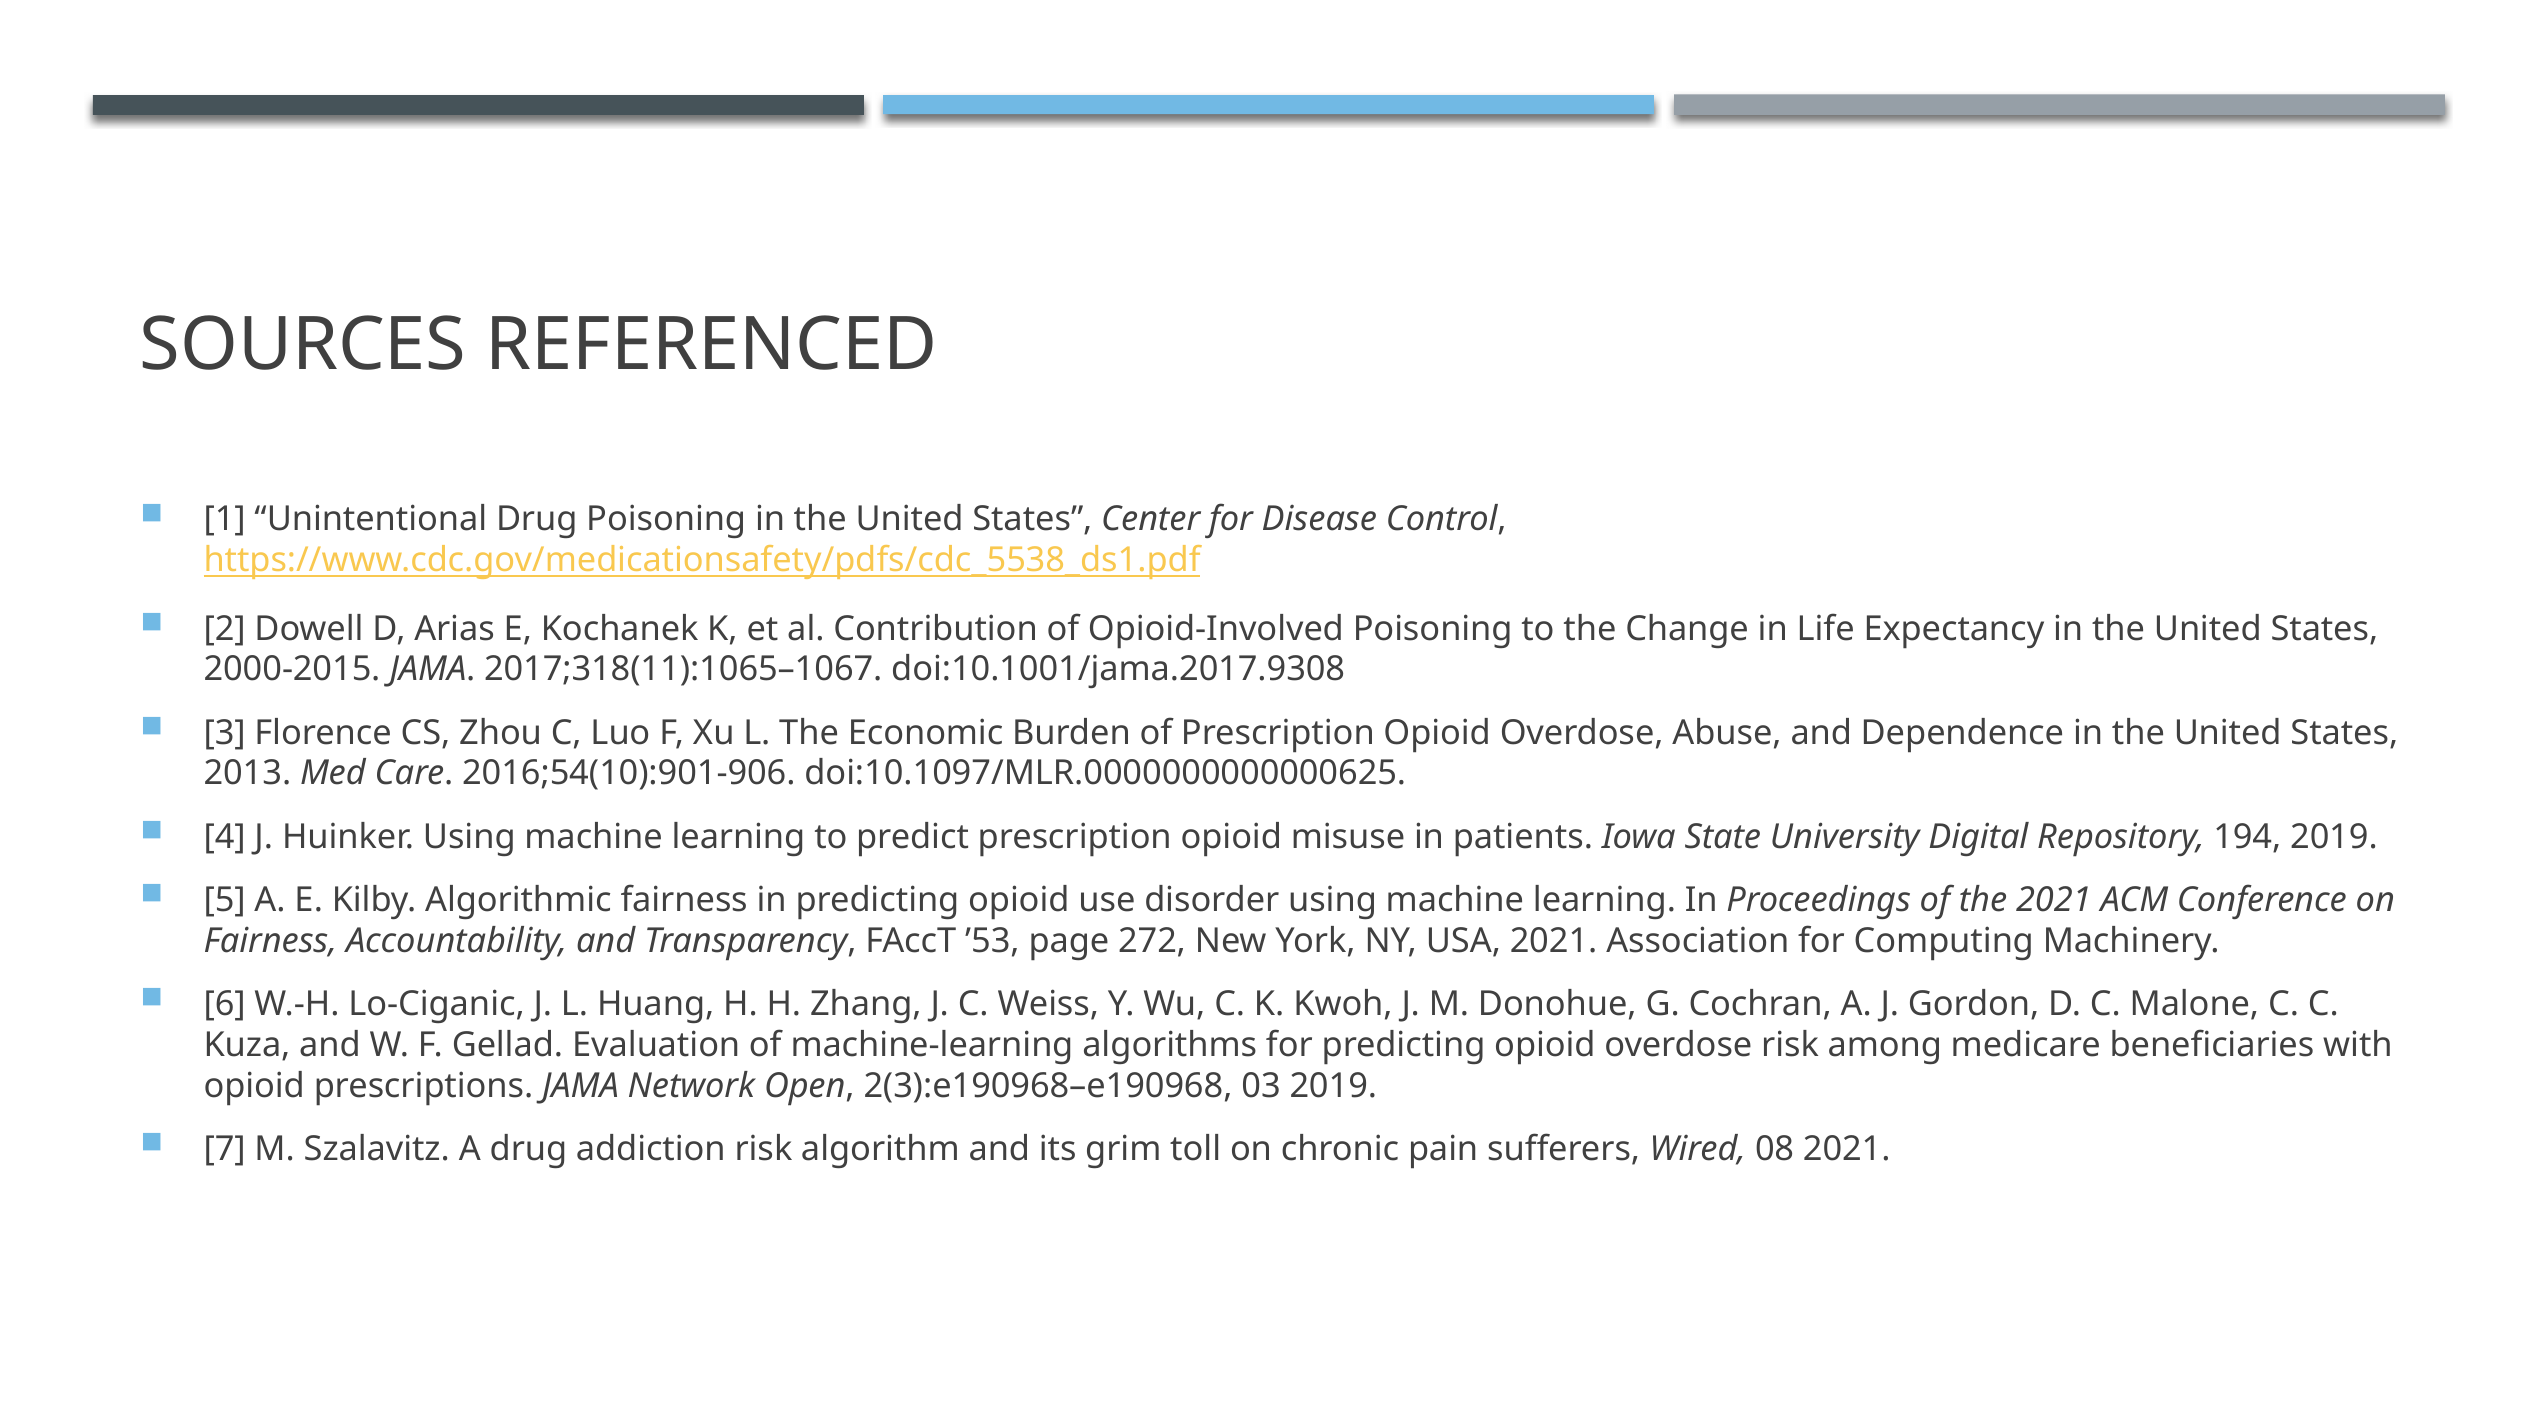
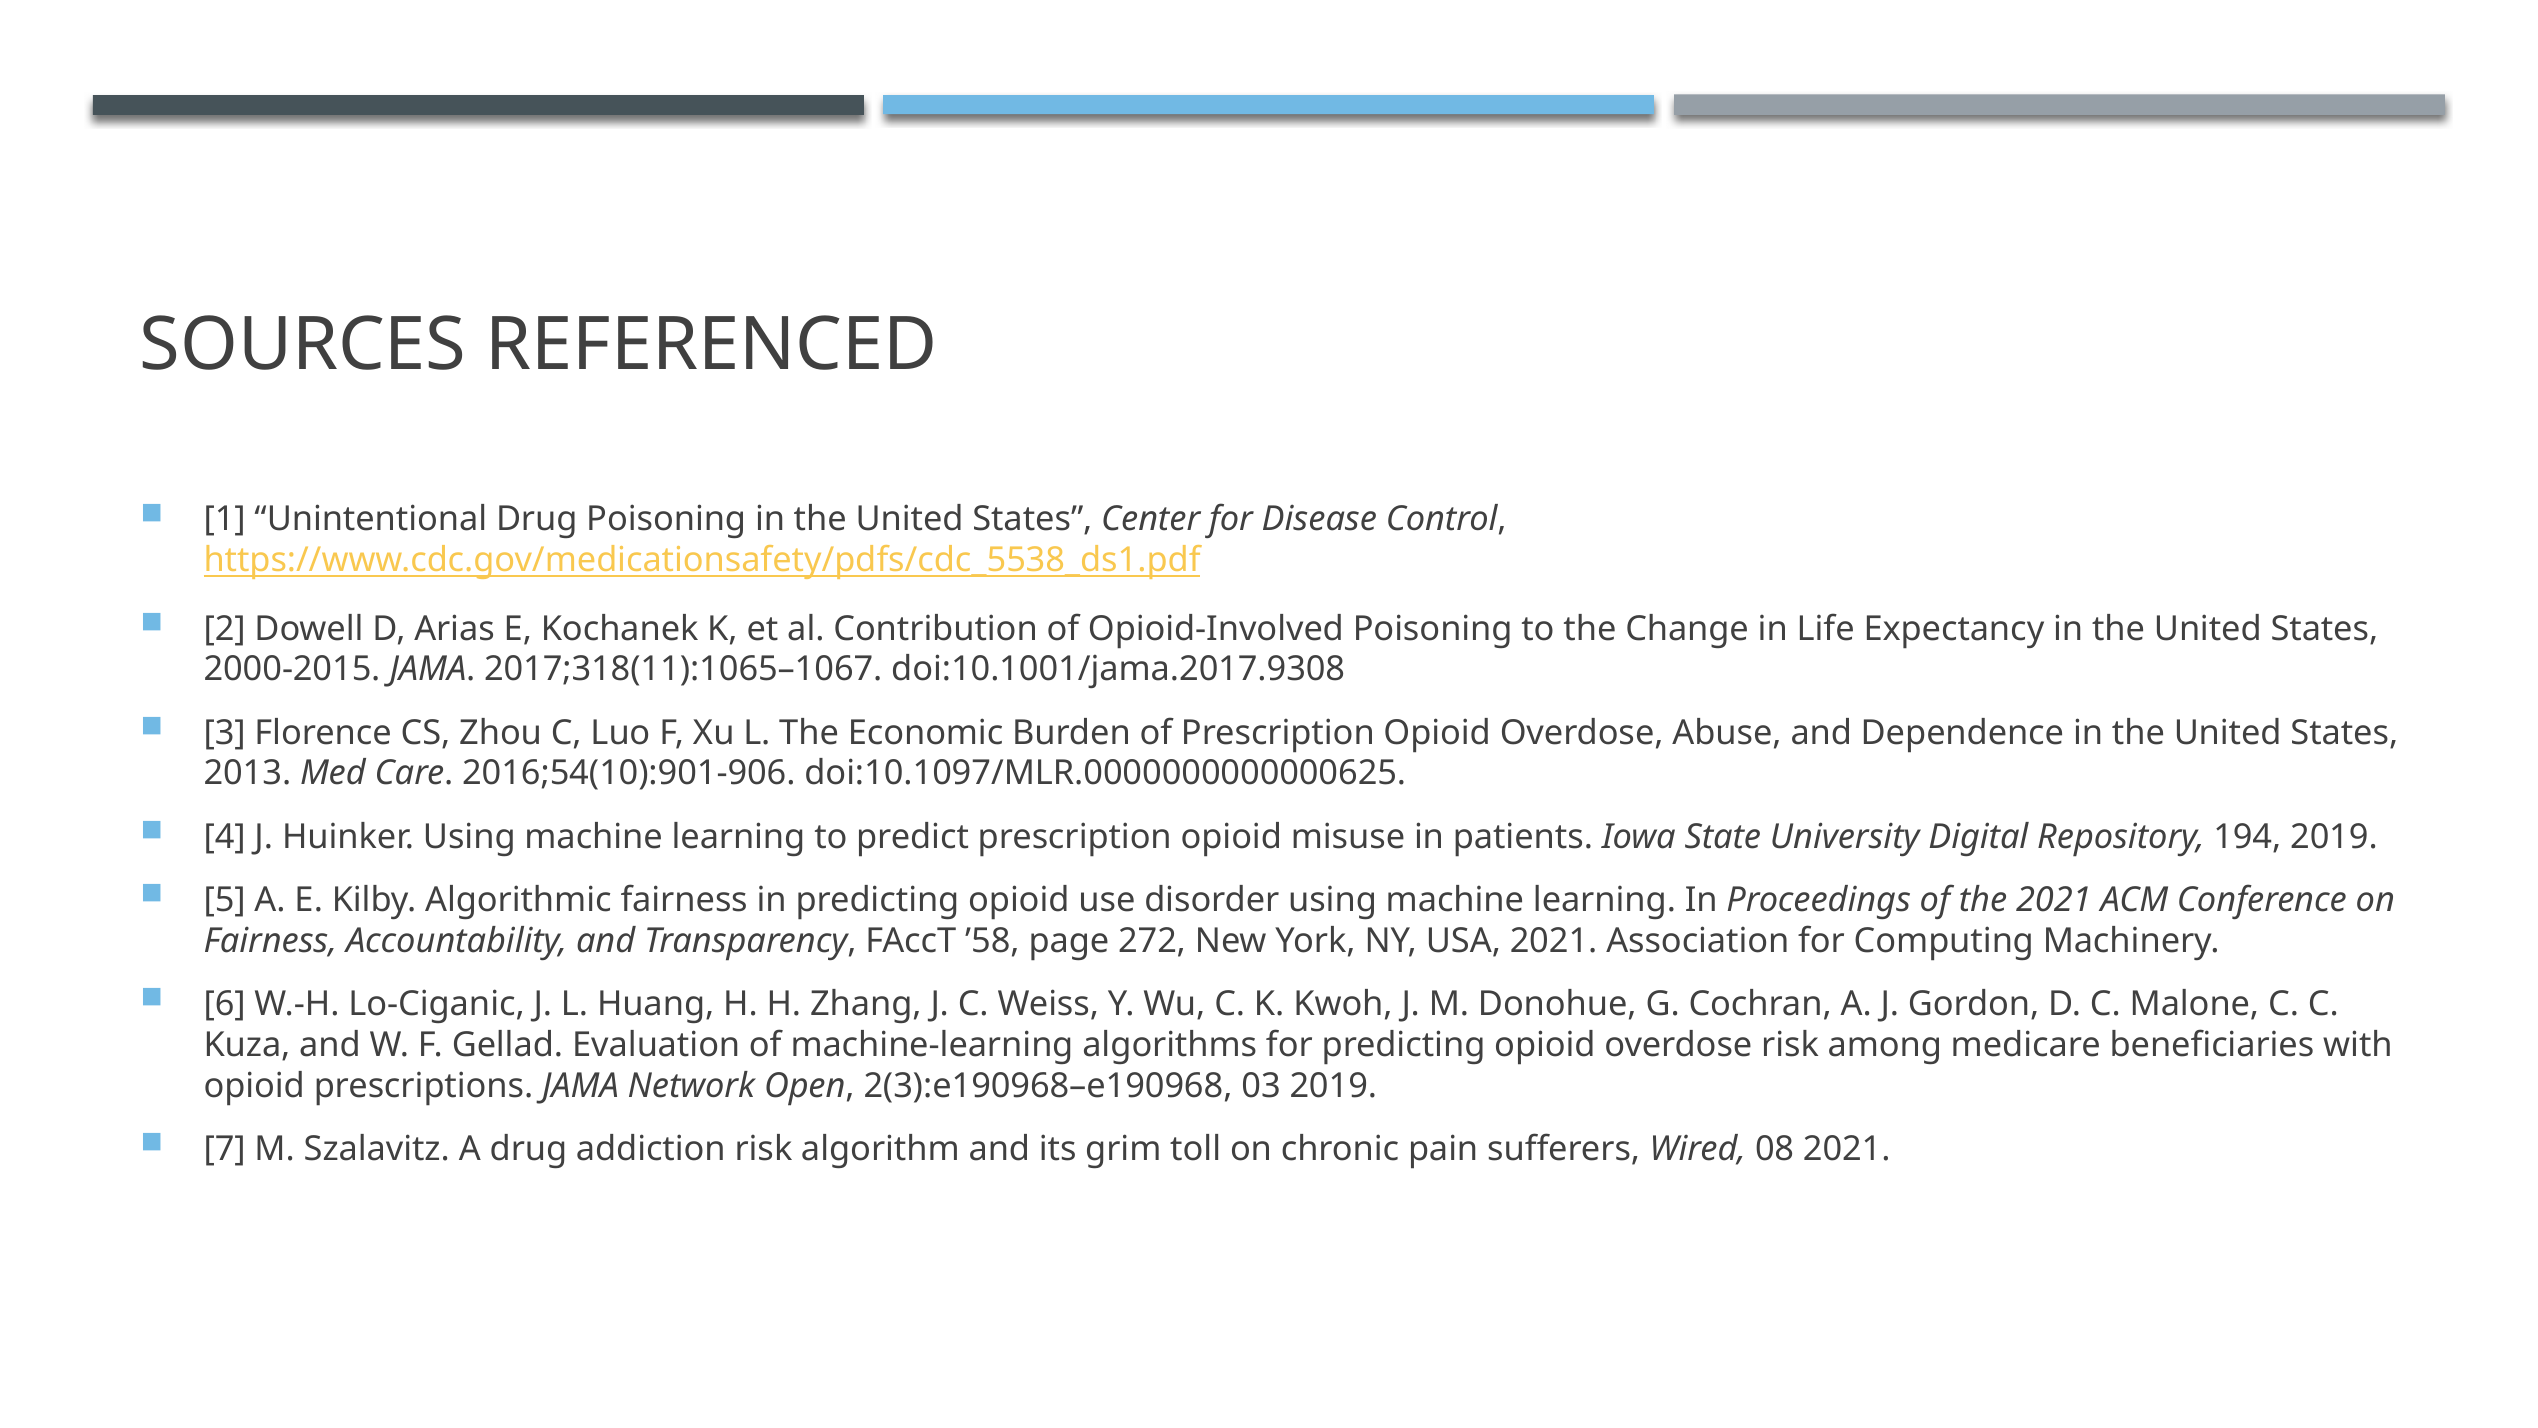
’53: ’53 -> ’58
